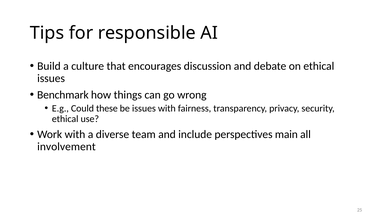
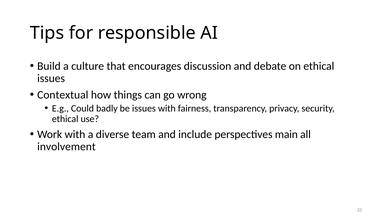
Benchmark: Benchmark -> Contextual
these: these -> badly
